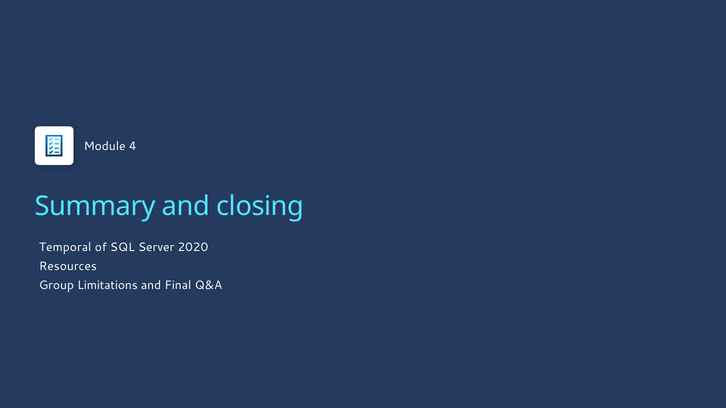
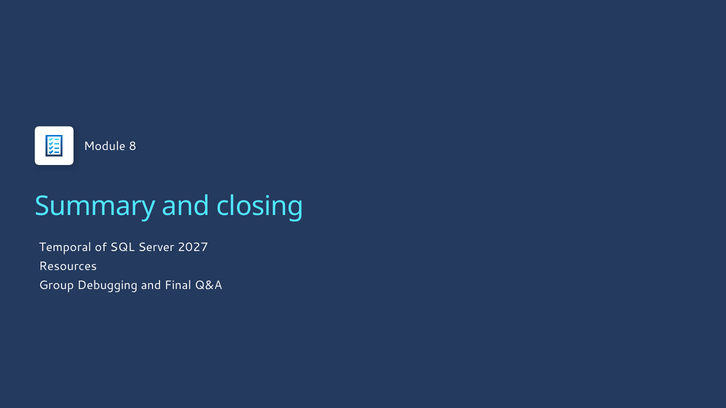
4: 4 -> 8
2020: 2020 -> 2027
Limitations: Limitations -> Debugging
